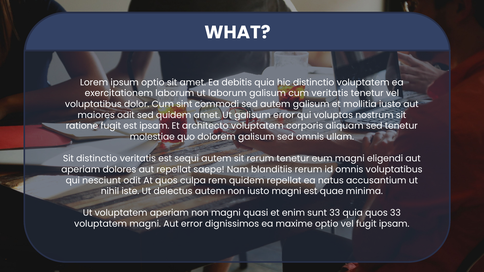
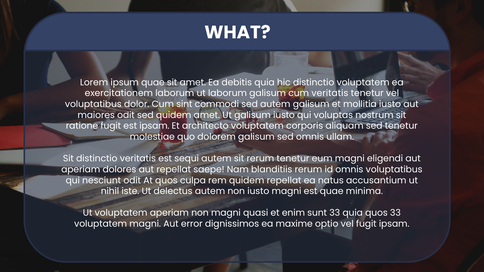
ipsum optio: optio -> quae
galisum error: error -> iusto
